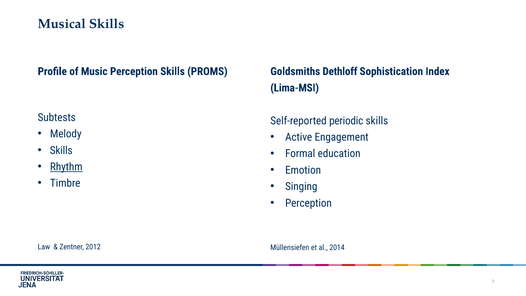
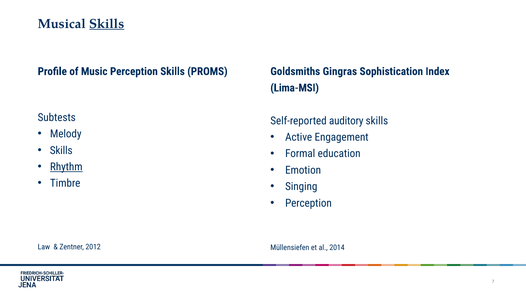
Skills at (107, 24) underline: none -> present
Dethloff: Dethloff -> Gingras
periodic: periodic -> auditory
